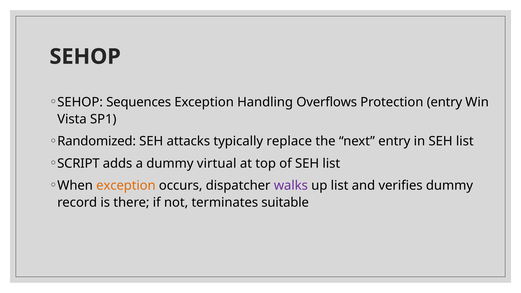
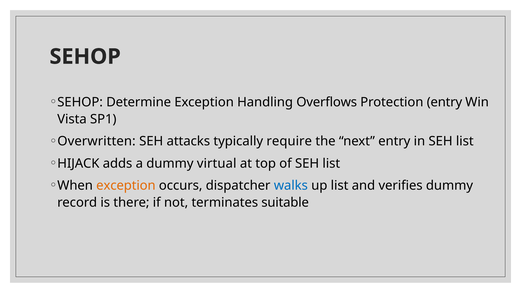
Sequences: Sequences -> Determine
Randomized: Randomized -> Overwritten
replace: replace -> require
SCRIPT: SCRIPT -> HIJACK
walks colour: purple -> blue
